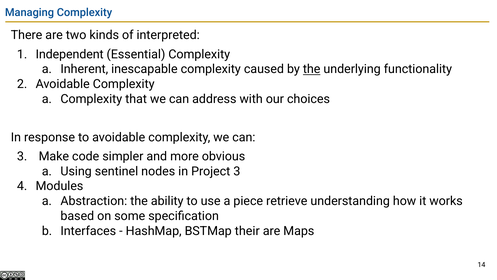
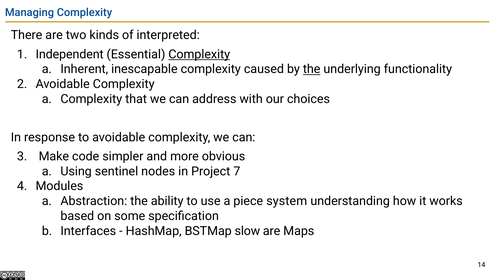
Complexity at (199, 54) underline: none -> present
Project 3: 3 -> 7
retrieve: retrieve -> system
their: their -> slow
